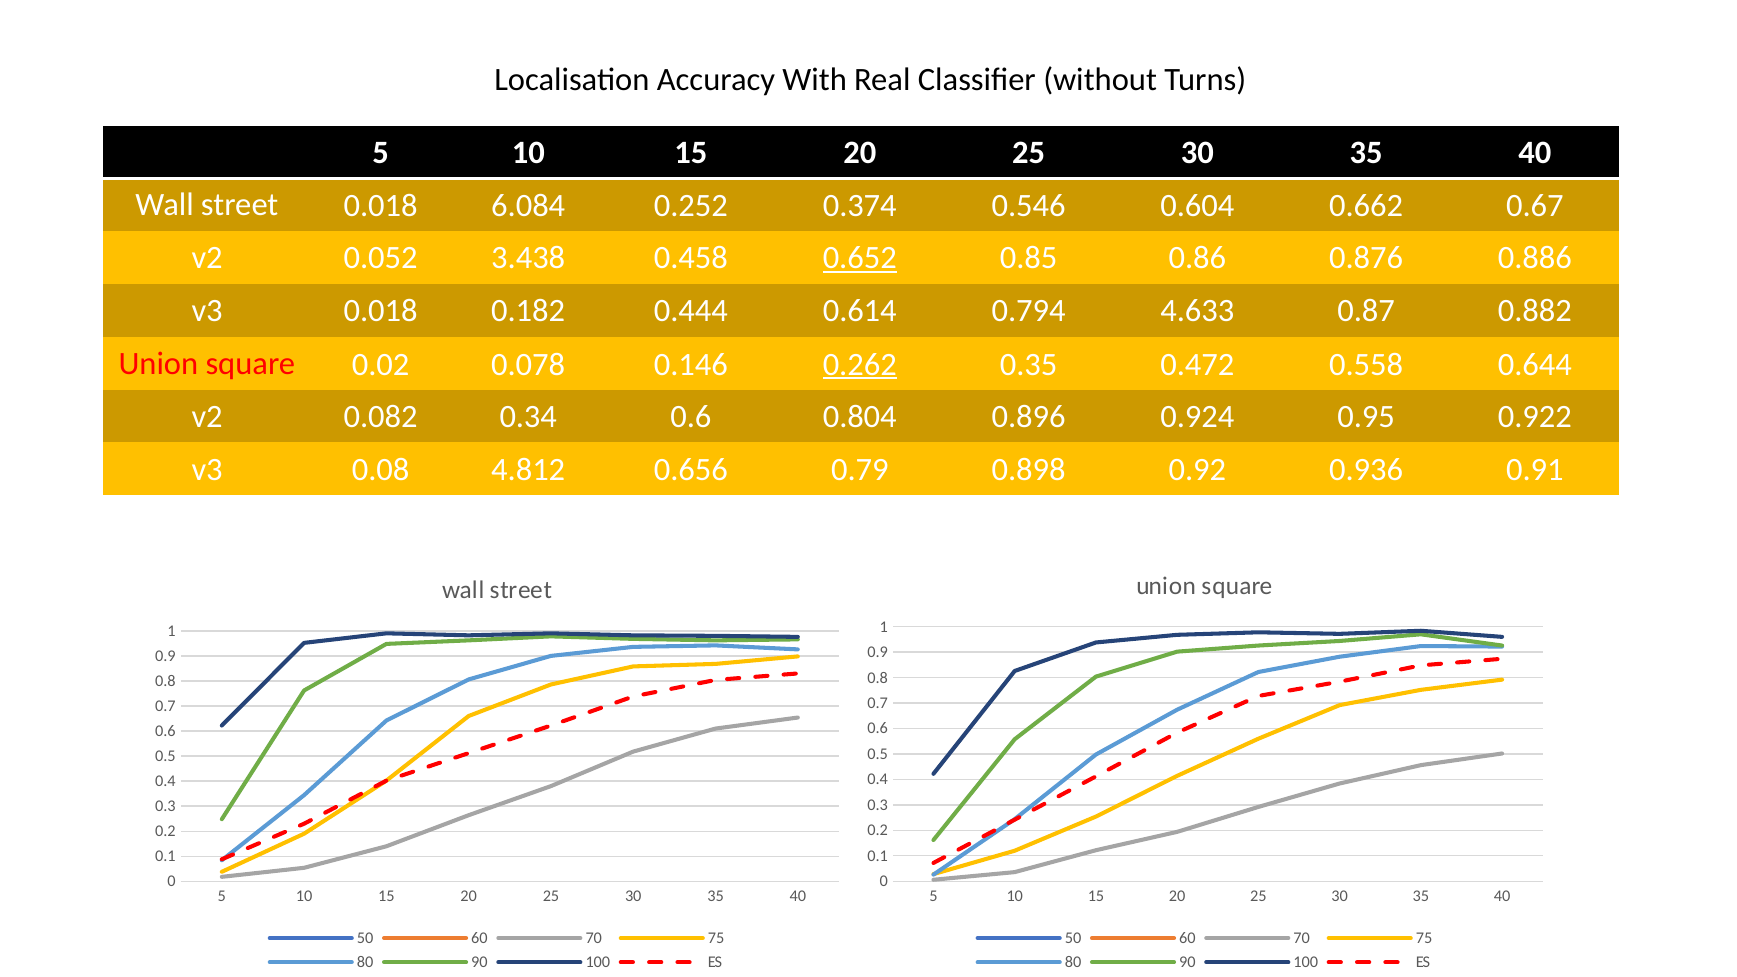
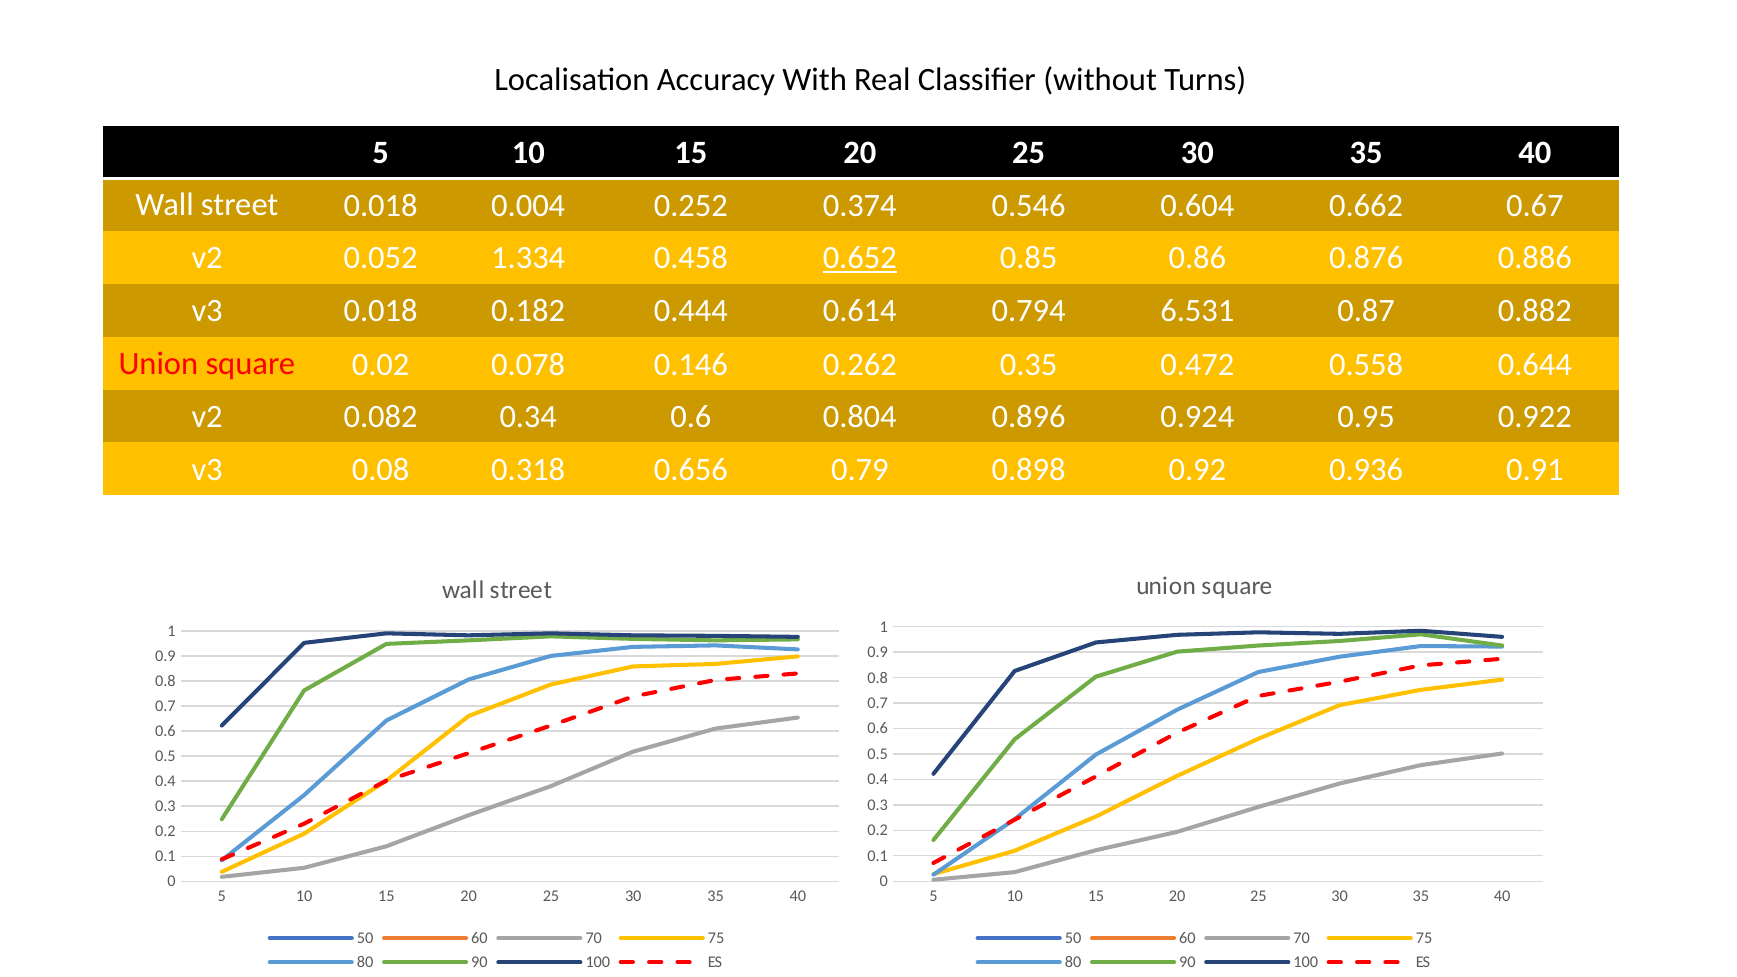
6.084: 6.084 -> 0.004
3.438: 3.438 -> 1.334
4.633: 4.633 -> 6.531
0.262 underline: present -> none
4.812: 4.812 -> 0.318
